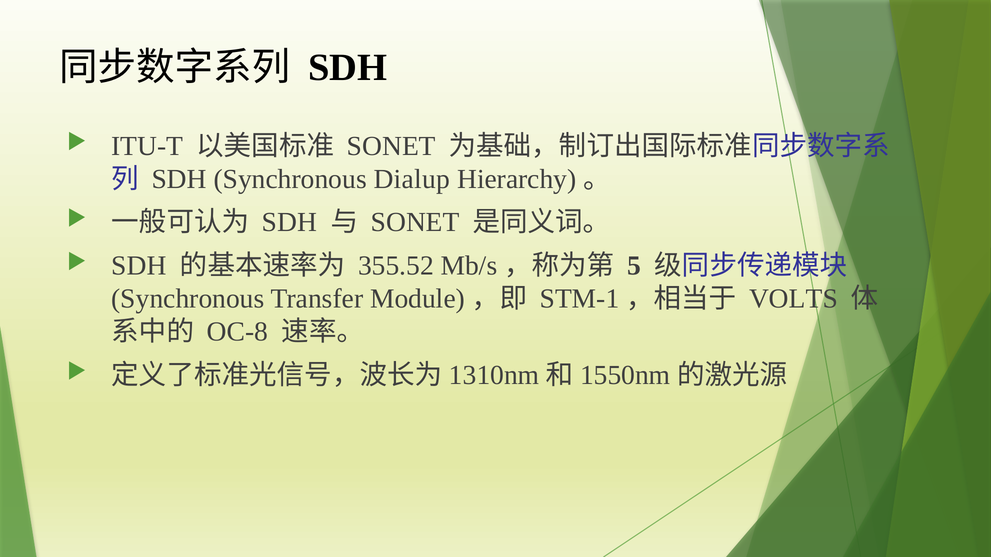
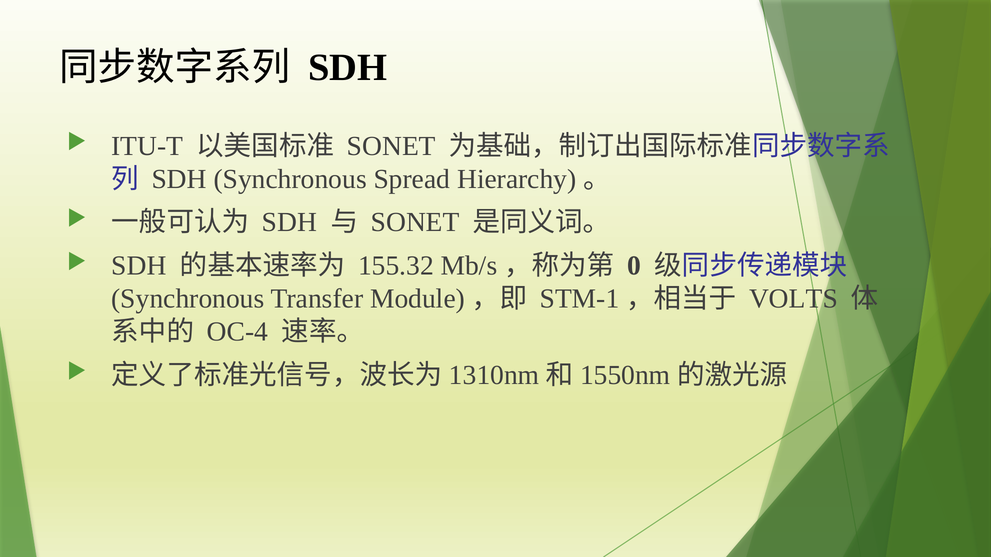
Dialup: Dialup -> Spread
355.52: 355.52 -> 155.32
5: 5 -> 0
OC-8: OC-8 -> OC-4
